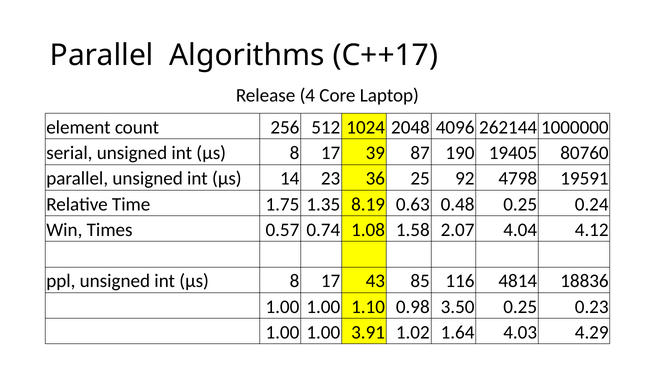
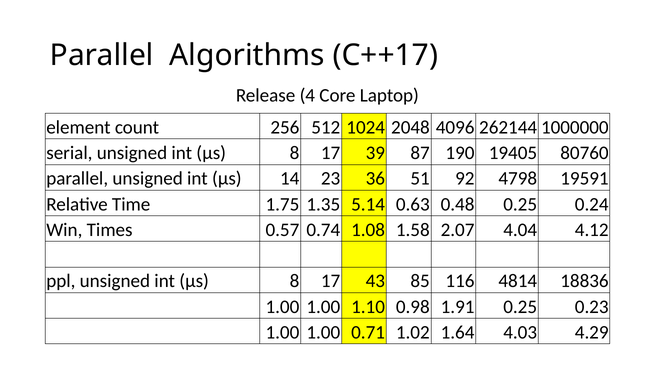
25: 25 -> 51
8.19: 8.19 -> 5.14
3.50: 3.50 -> 1.91
3.91: 3.91 -> 0.71
